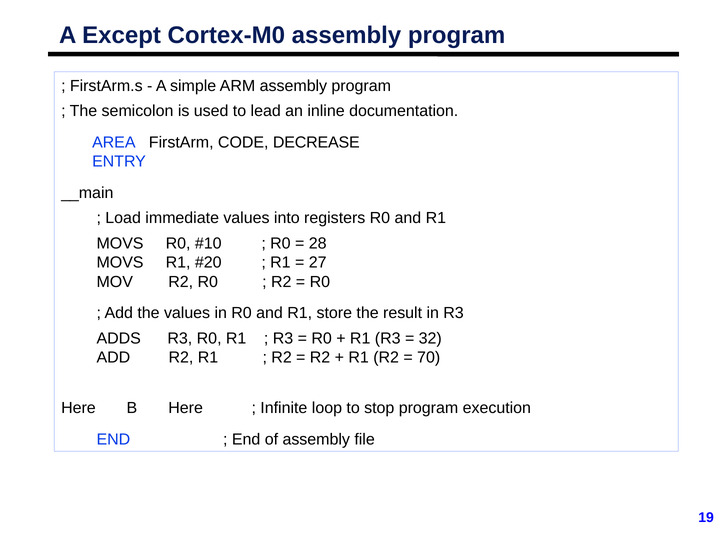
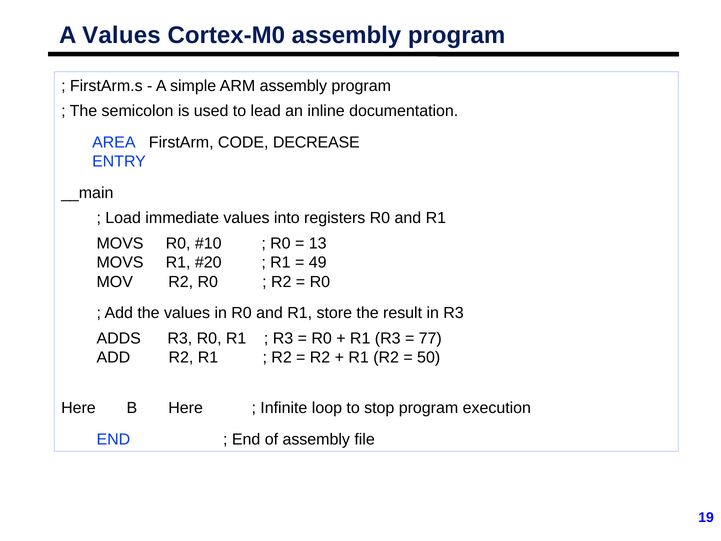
A Except: Except -> Values
28: 28 -> 13
27: 27 -> 49
32: 32 -> 77
70: 70 -> 50
